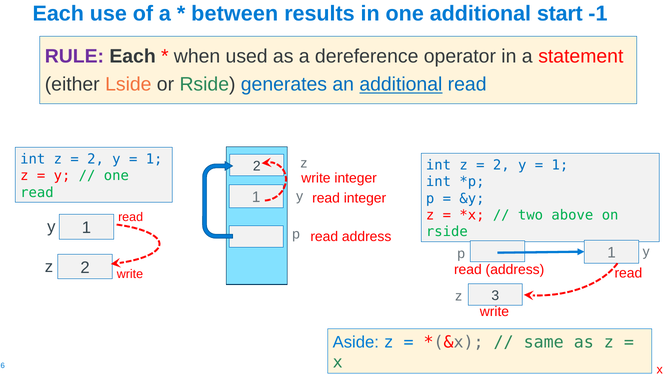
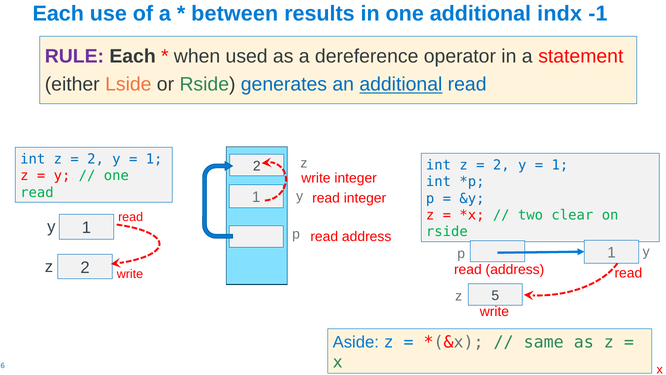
start: start -> indx
above: above -> clear
3: 3 -> 5
